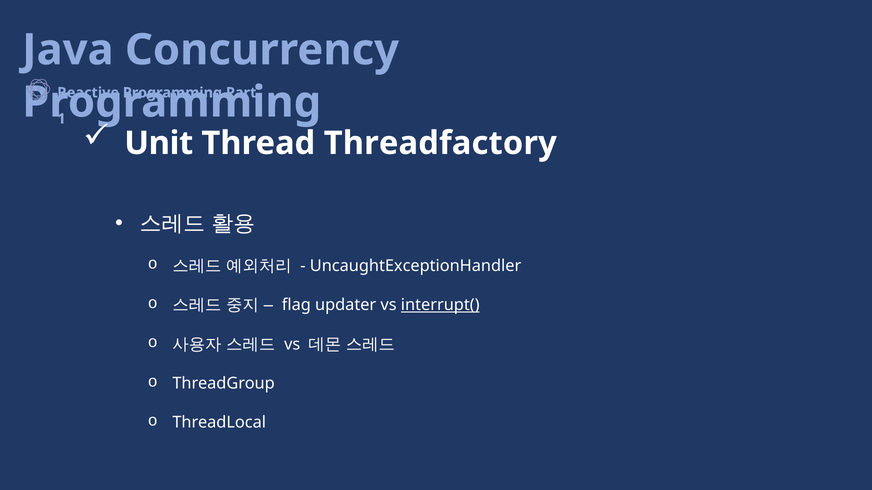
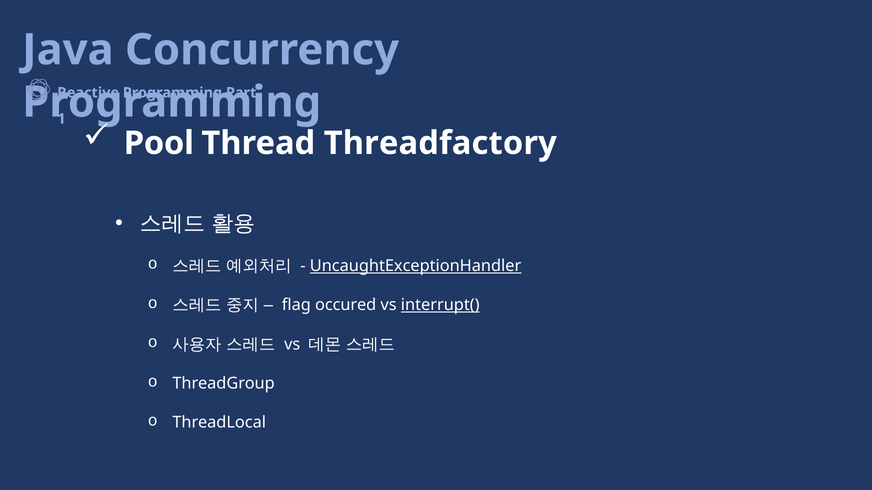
Unit: Unit -> Pool
UncaughtExceptionHandler underline: none -> present
updater: updater -> occured
